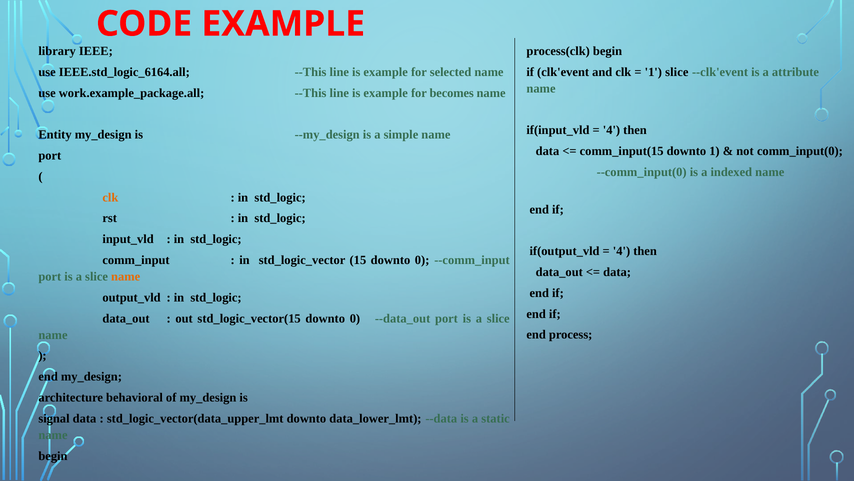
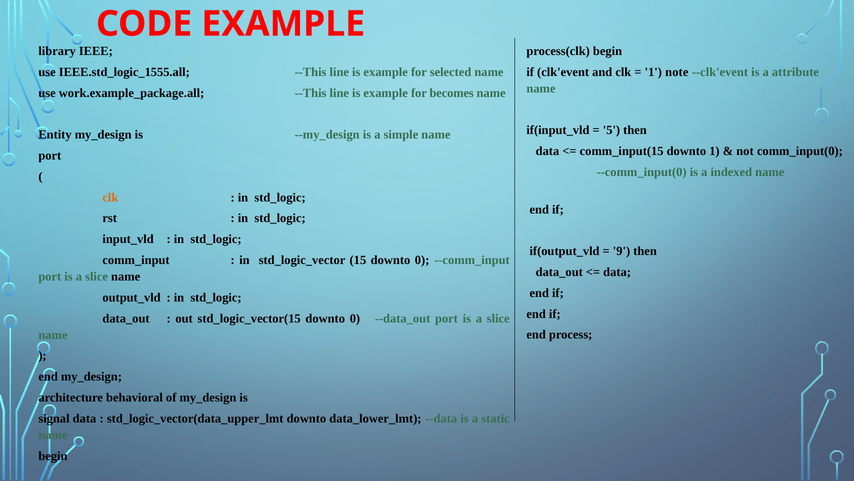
IEEE.std_logic_6164.all: IEEE.std_logic_6164.all -> IEEE.std_logic_1555.all
1 slice: slice -> note
4 at (611, 130): 4 -> 5
4 at (621, 251): 4 -> 9
name at (126, 276) colour: orange -> black
